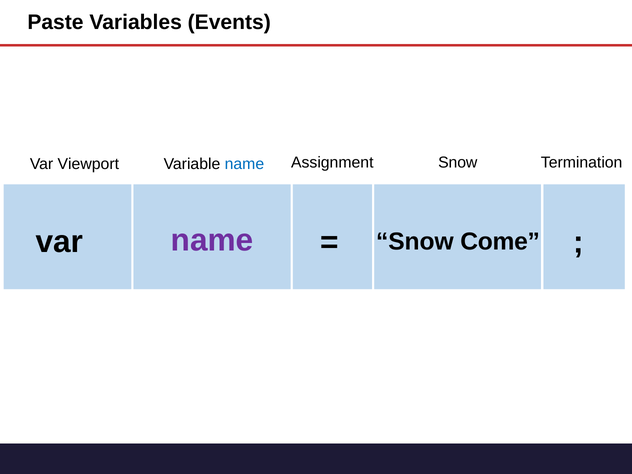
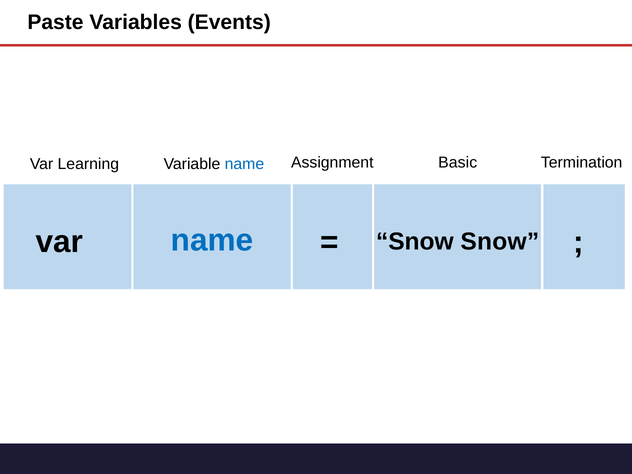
Viewport: Viewport -> Learning
Assignment Snow: Snow -> Basic
name at (212, 240) colour: purple -> blue
Snow Come: Come -> Snow
